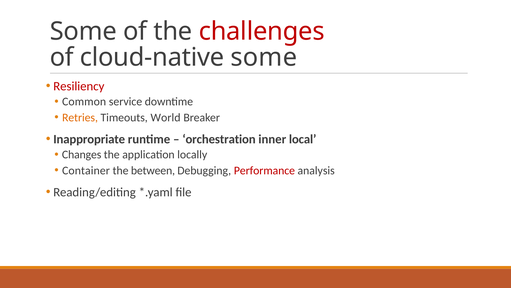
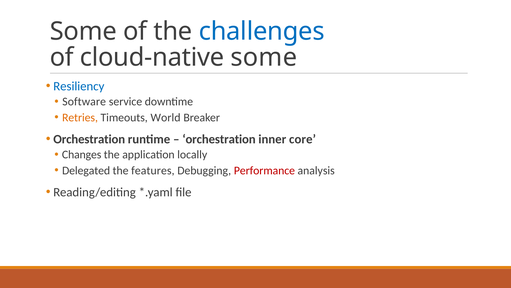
challenges colour: red -> blue
Resiliency colour: red -> blue
Common: Common -> Software
Inappropriate at (89, 139): Inappropriate -> Orchestration
local: local -> core
Container: Container -> Delegated
between: between -> features
